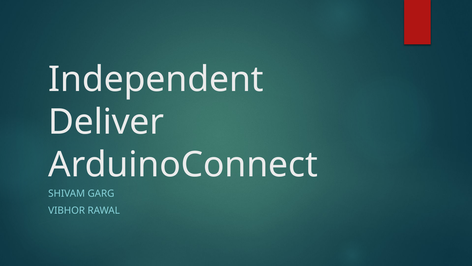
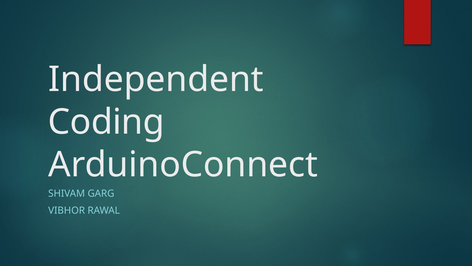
Deliver: Deliver -> Coding
